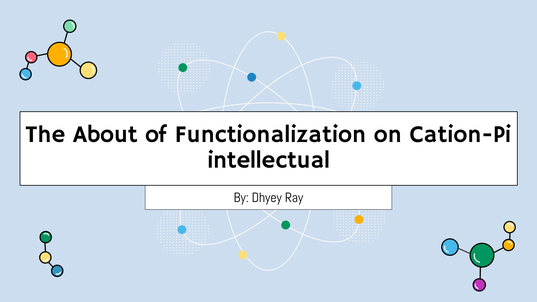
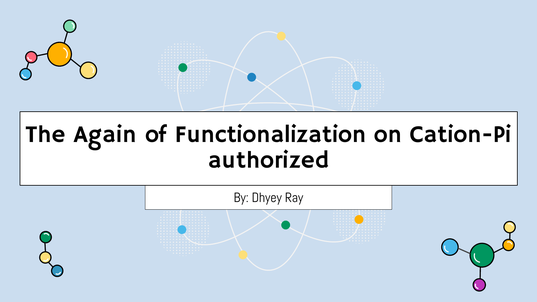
About: About -> Again
intellectual: intellectual -> authorized
